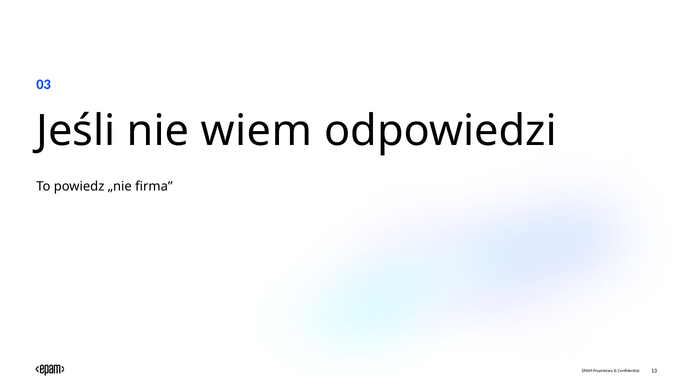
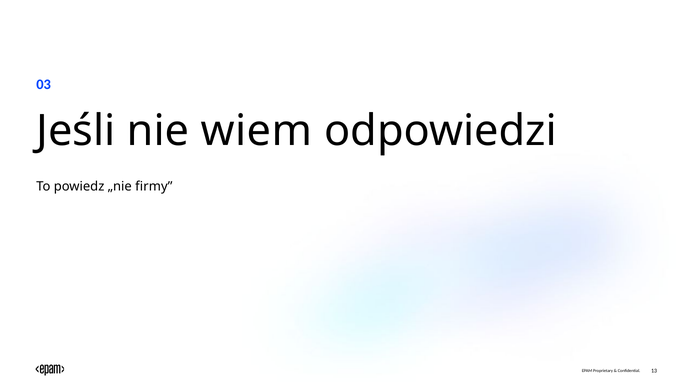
firma: firma -> firmy
